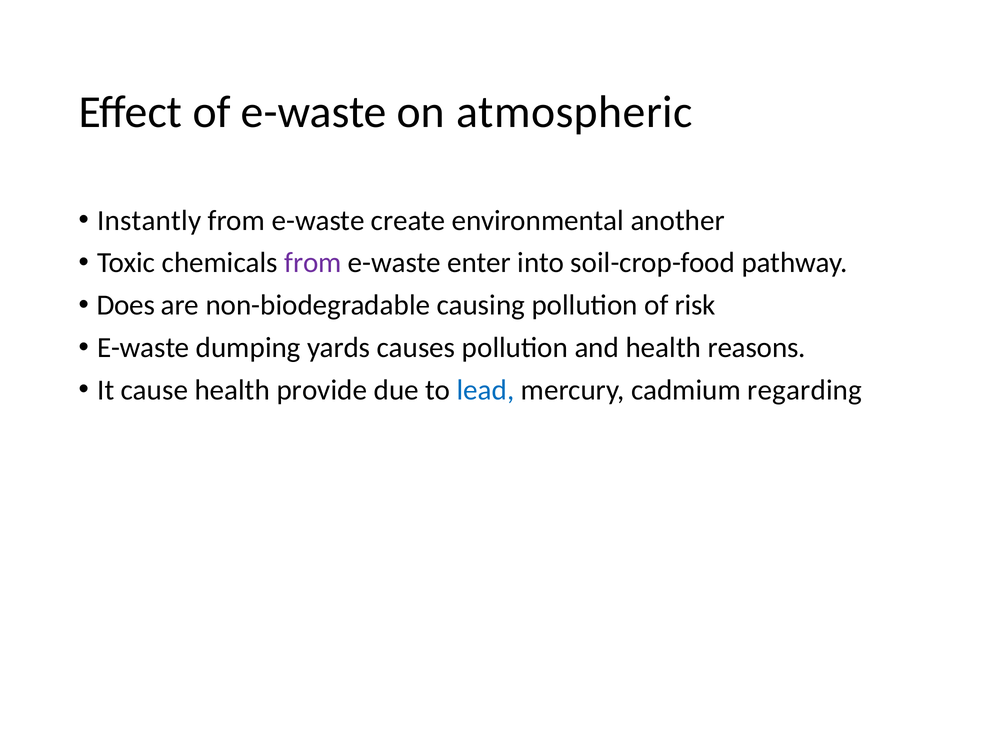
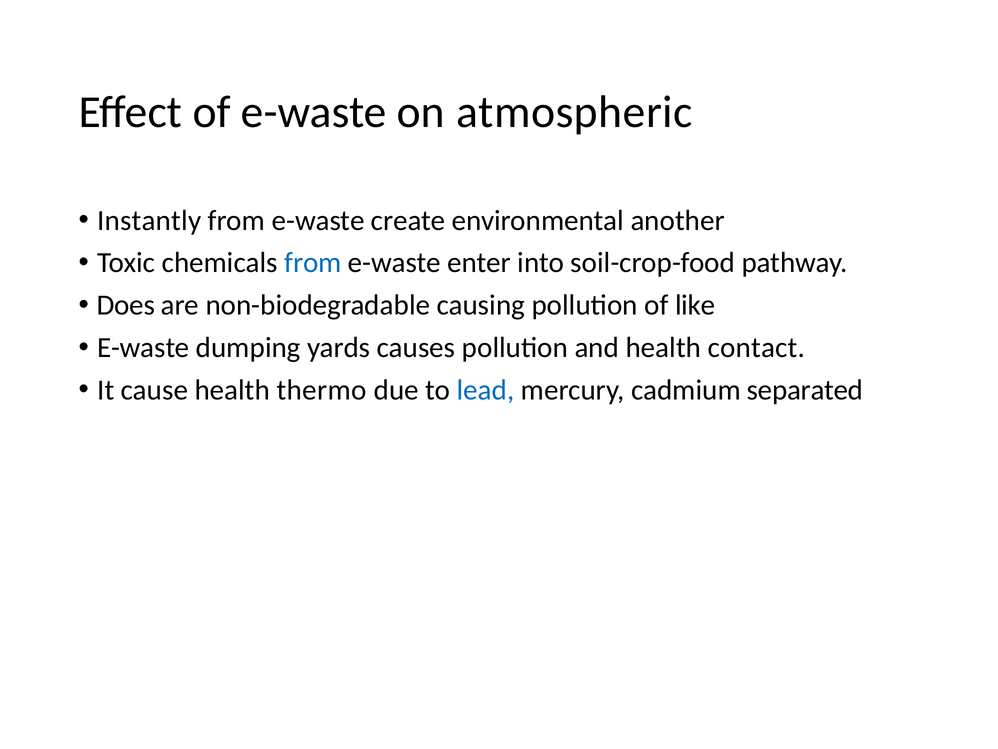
from at (313, 263) colour: purple -> blue
risk: risk -> like
reasons: reasons -> contact
provide: provide -> thermo
regarding: regarding -> separated
